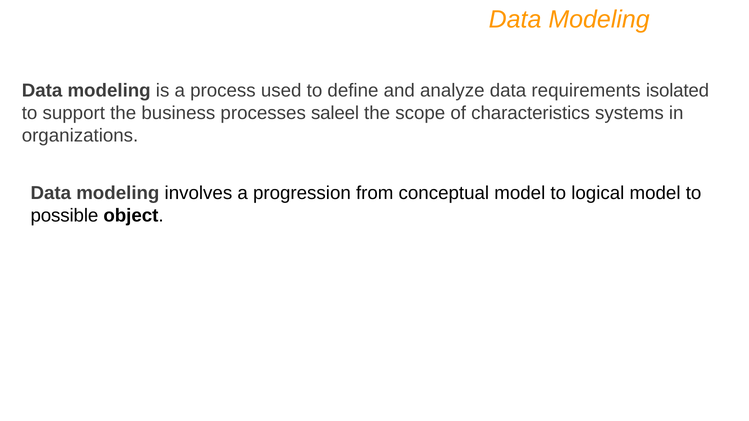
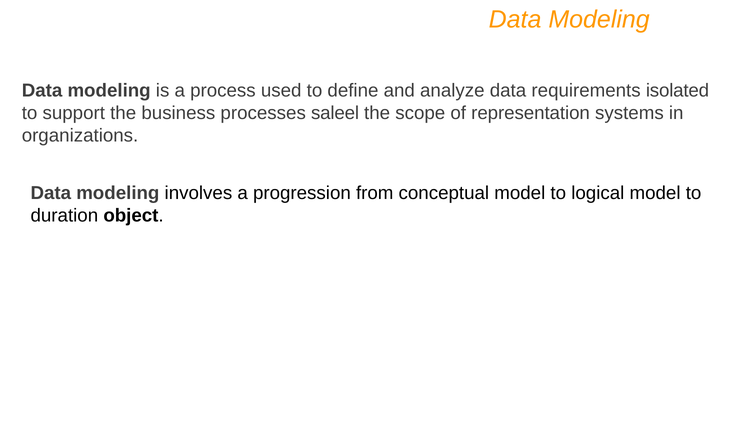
characteristics: characteristics -> representation
possible: possible -> duration
